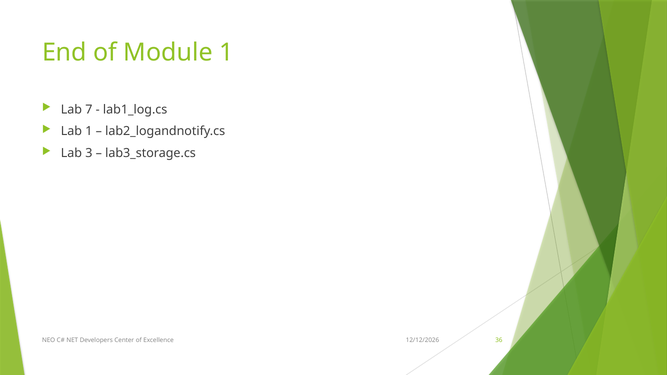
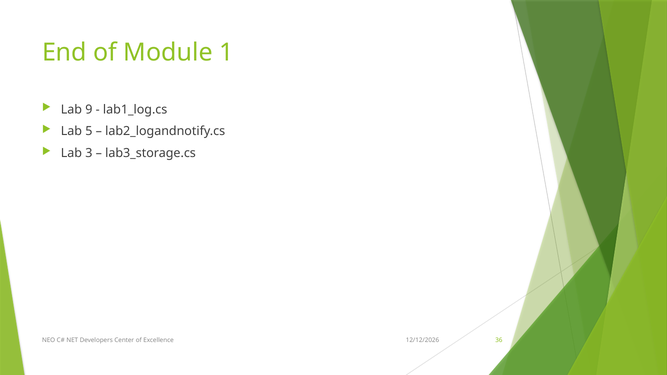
7: 7 -> 9
Lab 1: 1 -> 5
